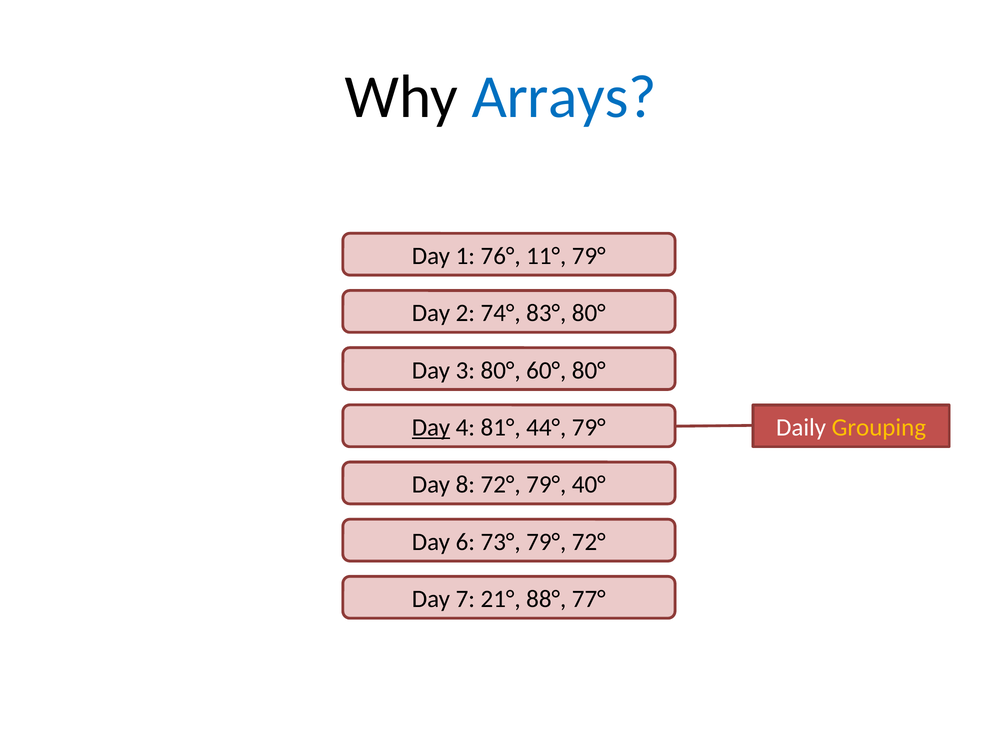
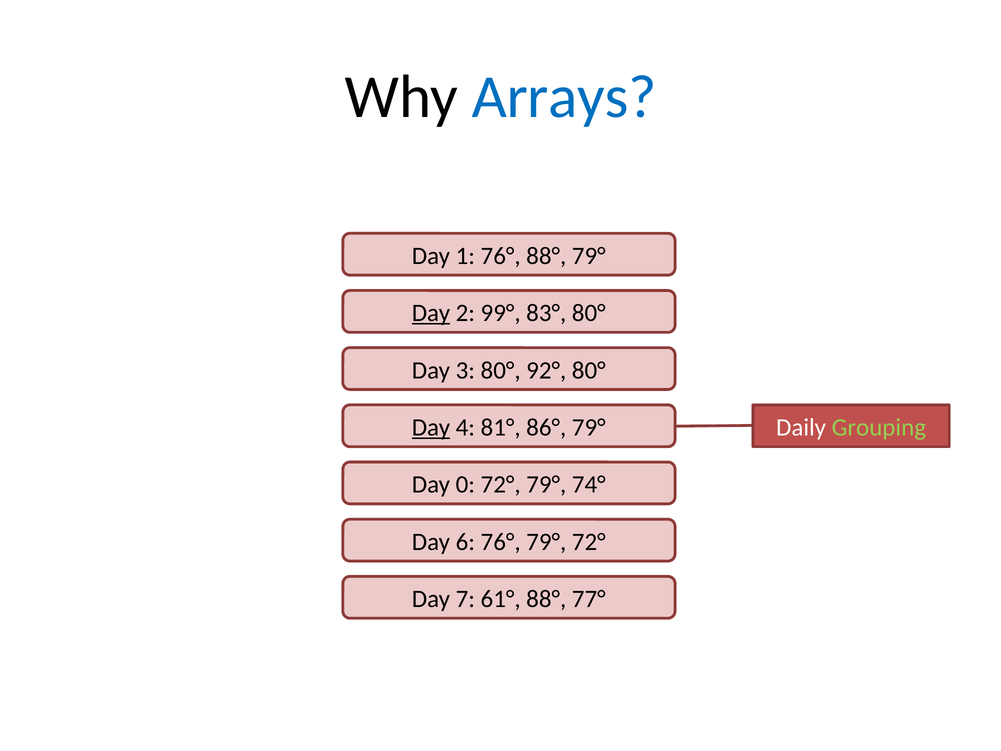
76° 11°: 11° -> 88°
Day at (431, 313) underline: none -> present
74°: 74° -> 99°
60°: 60° -> 92°
44°: 44° -> 86°
Grouping colour: yellow -> light green
8: 8 -> 0
40°: 40° -> 74°
6 73°: 73° -> 76°
21°: 21° -> 61°
